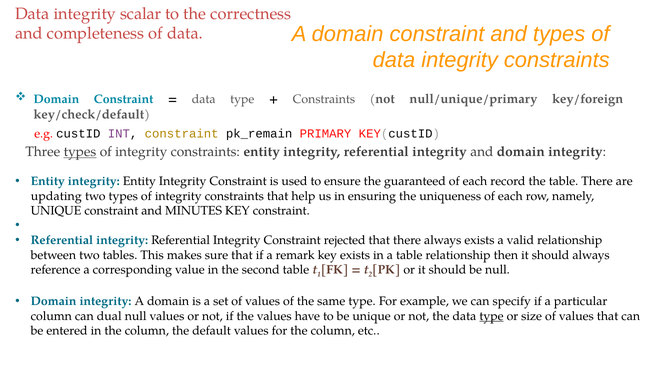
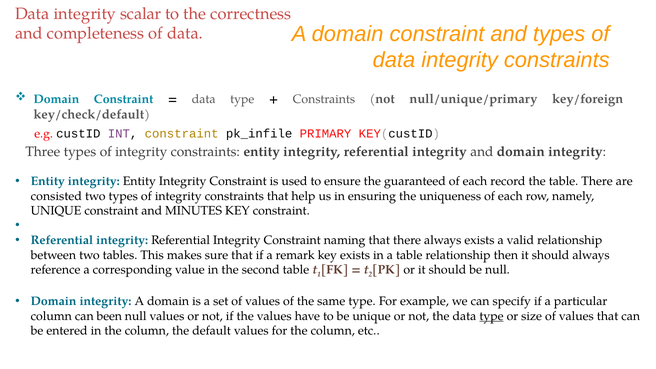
pk_remain: pk_remain -> pk_infile
types at (80, 152) underline: present -> none
updating: updating -> consisted
rejected: rejected -> naming
dual: dual -> been
